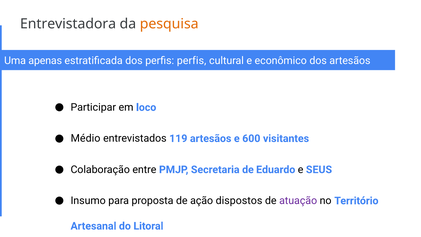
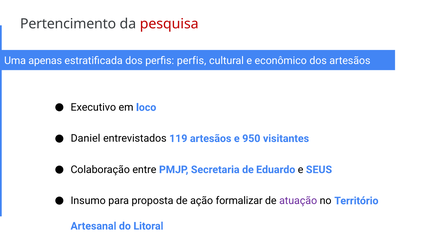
Entrevistadora: Entrevistadora -> Pertencimento
pesquisa colour: orange -> red
Participar: Participar -> Executivo
Médio: Médio -> Daniel
600: 600 -> 950
dispostos: dispostos -> formalizar
